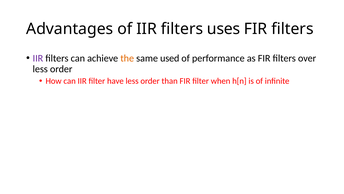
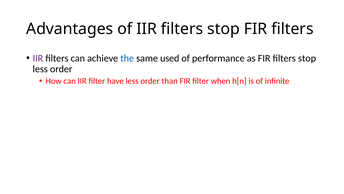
IIR filters uses: uses -> stop
the colour: orange -> blue
FIR filters over: over -> stop
